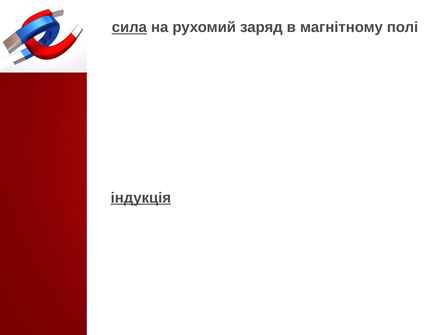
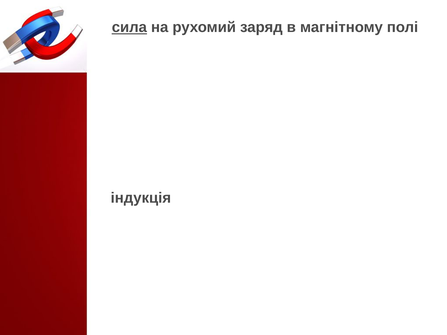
індукція underline: present -> none
